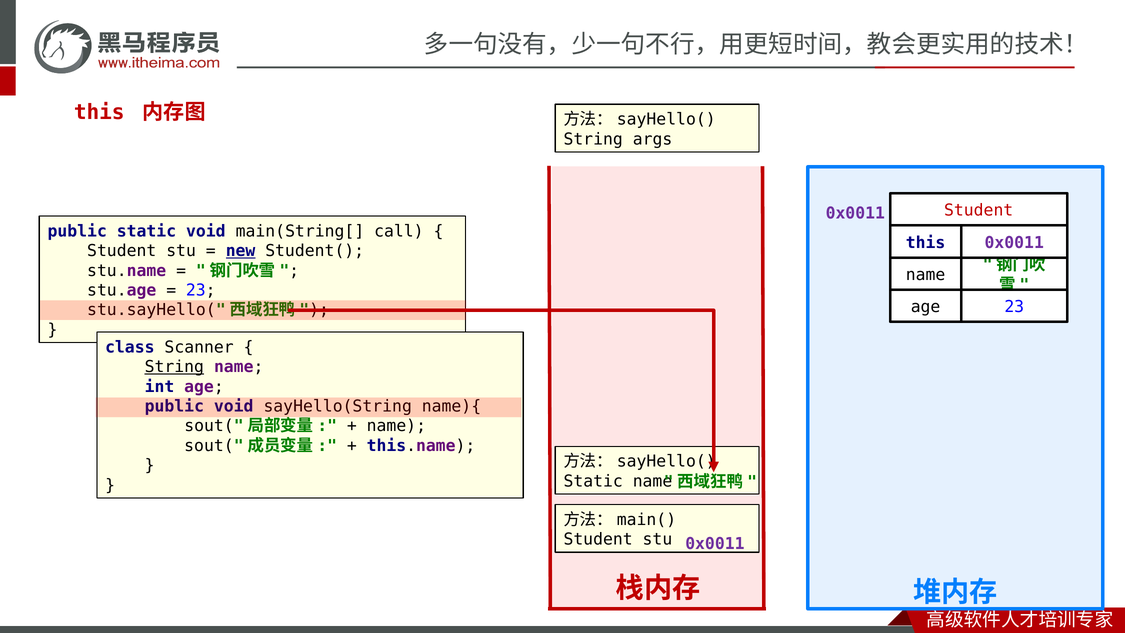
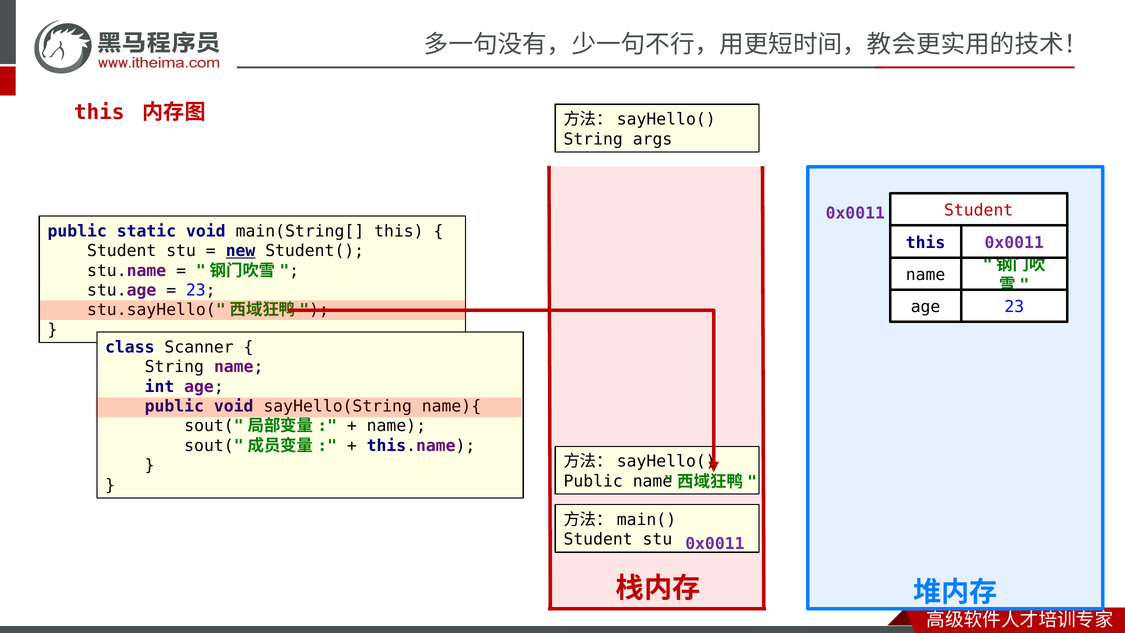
main(String[ call: call -> this
String at (174, 367) underline: present -> none
Static at (593, 481): Static -> Public
